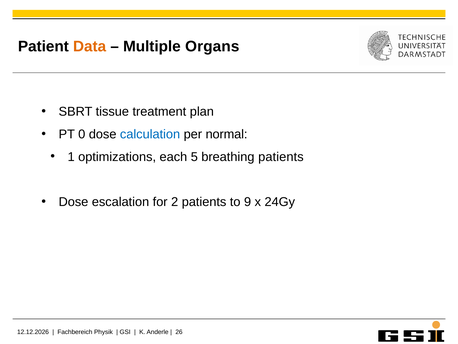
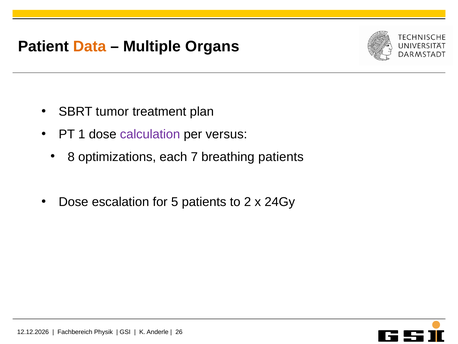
tissue: tissue -> tumor
0: 0 -> 1
calculation colour: blue -> purple
normal: normal -> versus
1: 1 -> 8
5: 5 -> 7
2: 2 -> 5
9: 9 -> 2
